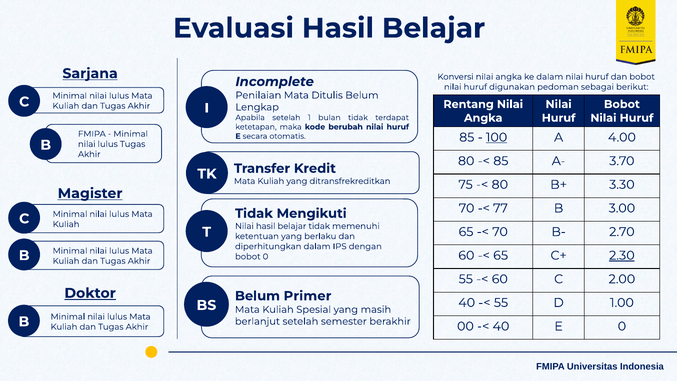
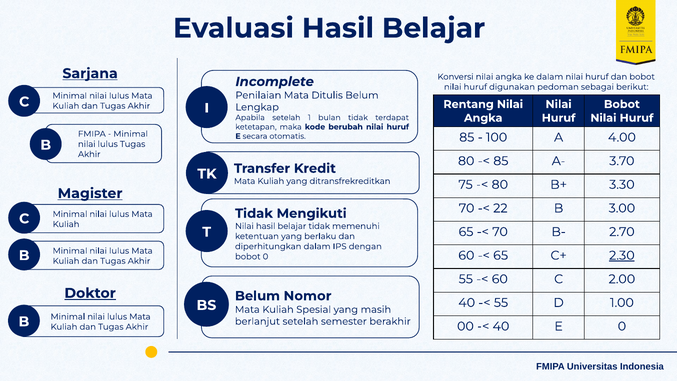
100 underline: present -> none
77: 77 -> 22
Primer: Primer -> Nomor
